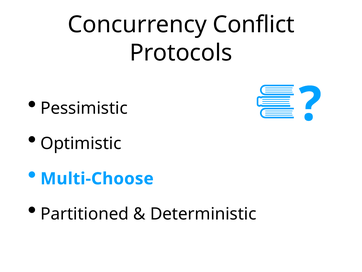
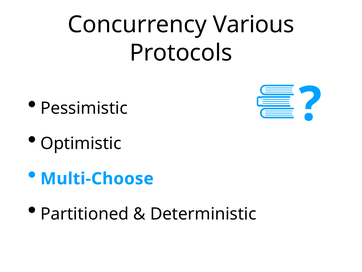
Conflict: Conflict -> Various
